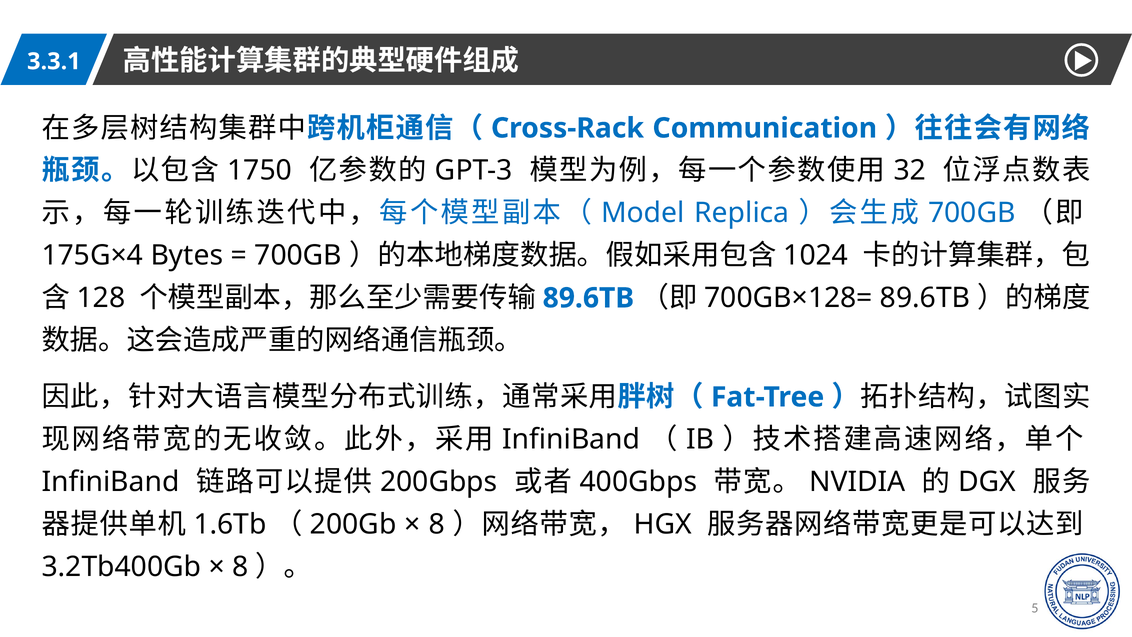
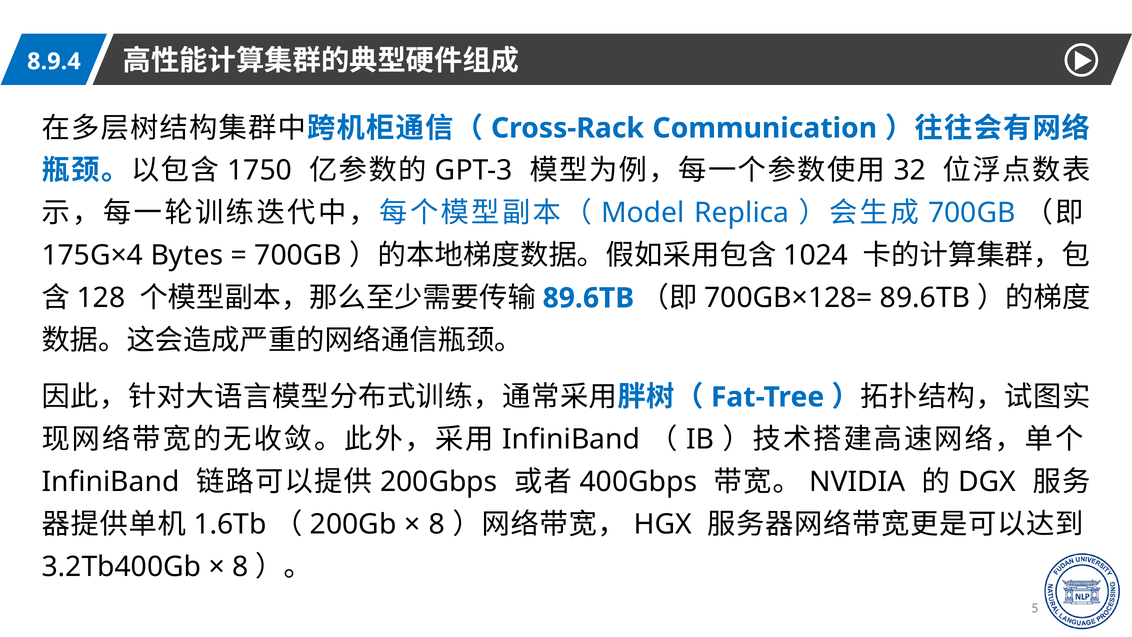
3.3.1: 3.3.1 -> 8.9.4
